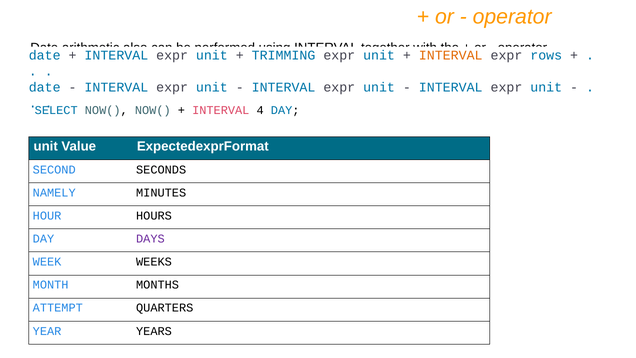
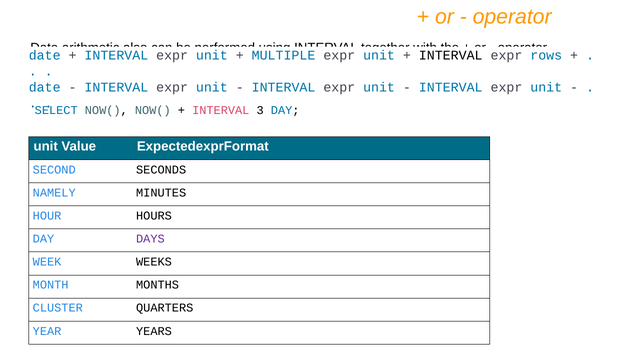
TRIMMING: TRIMMING -> MULTIPLE
INTERVAL at (451, 56) colour: orange -> black
4: 4 -> 3
ATTEMPT: ATTEMPT -> CLUSTER
